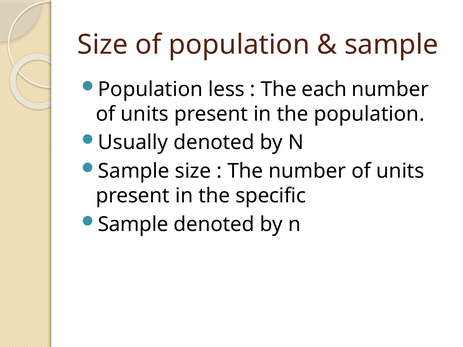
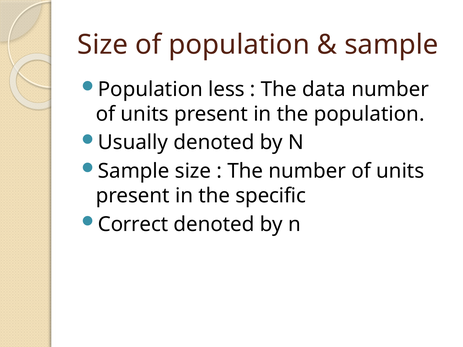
each: each -> data
Sample at (133, 224): Sample -> Correct
